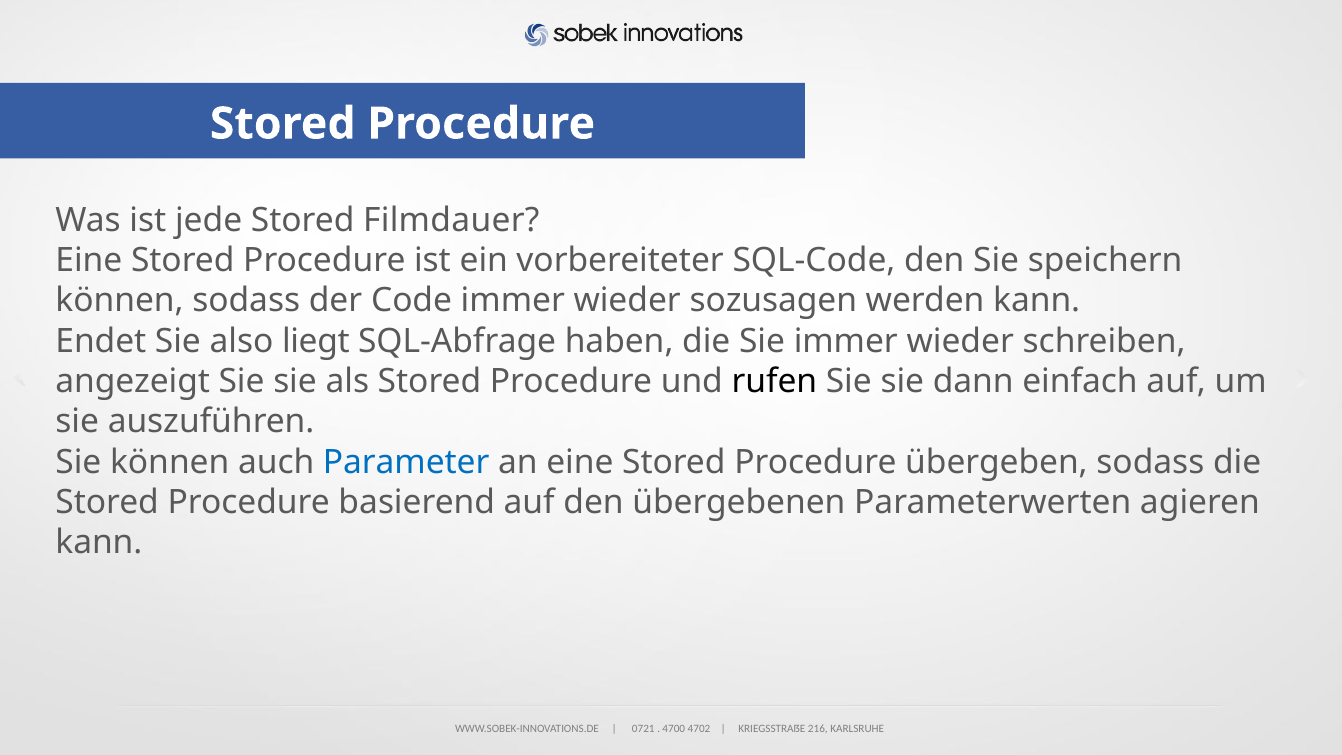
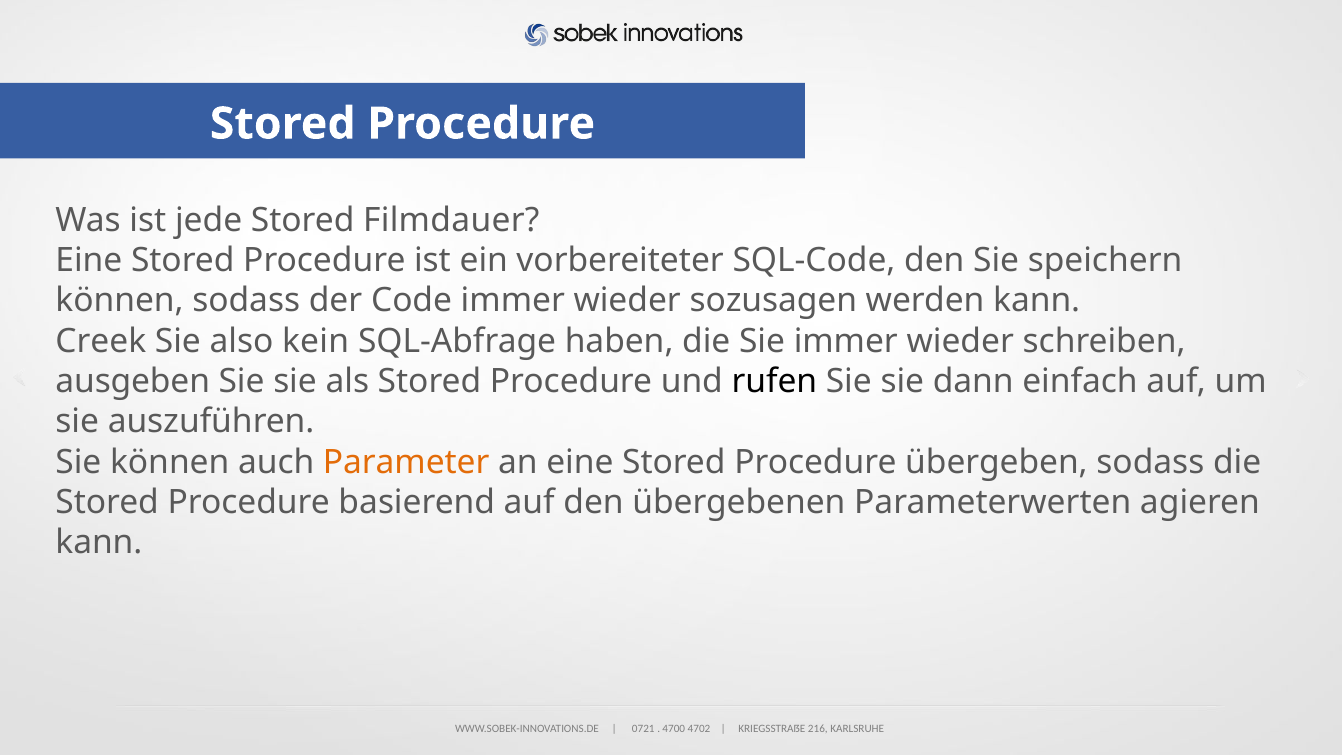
Endet: Endet -> Creek
liegt: liegt -> kein
angezeigt: angezeigt -> ausgeben
Parameter colour: blue -> orange
